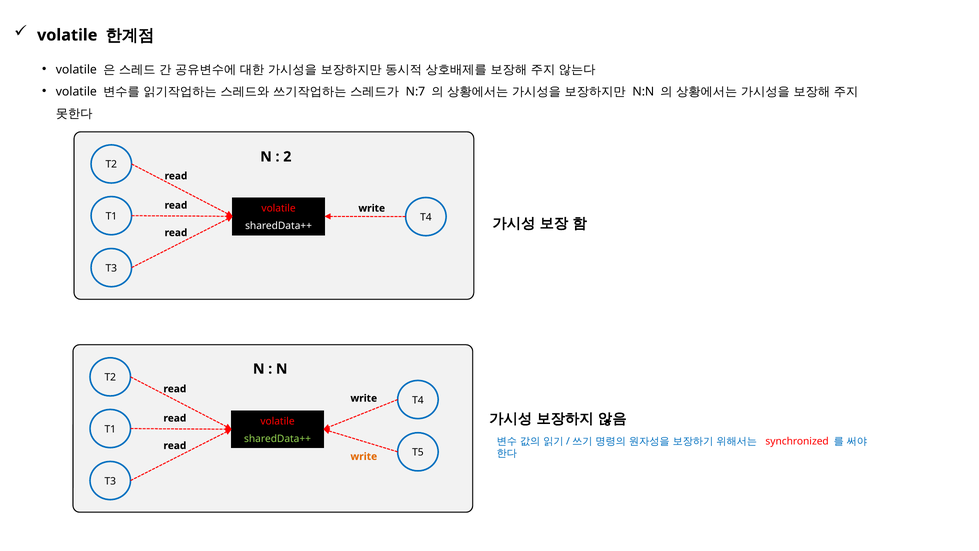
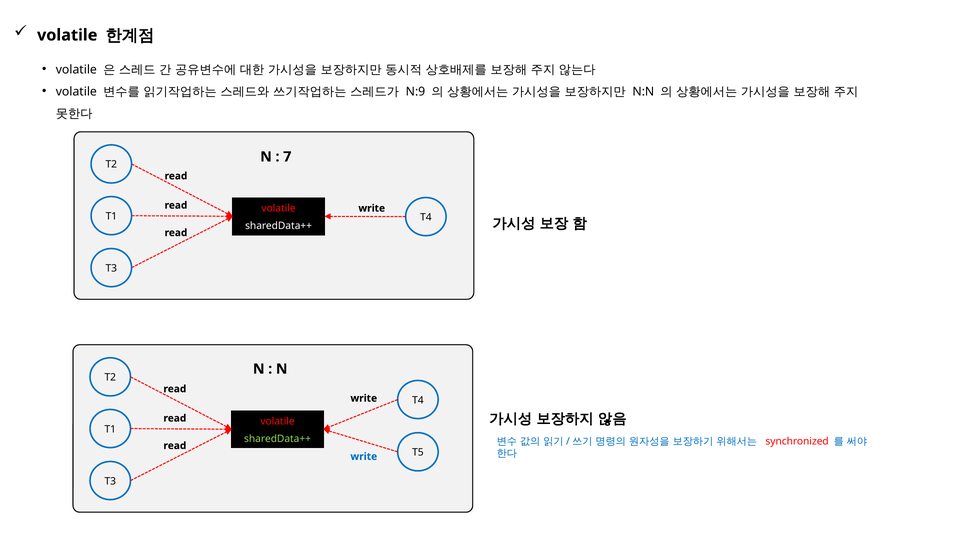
N:7: N:7 -> N:9
2: 2 -> 7
write at (364, 456) colour: orange -> blue
